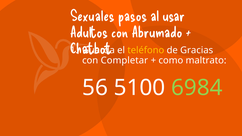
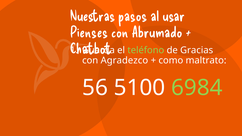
Sexuales: Sexuales -> Nuestras
Adultos: Adultos -> Pienses
teléfono colour: yellow -> light green
Completar: Completar -> Agradezco
